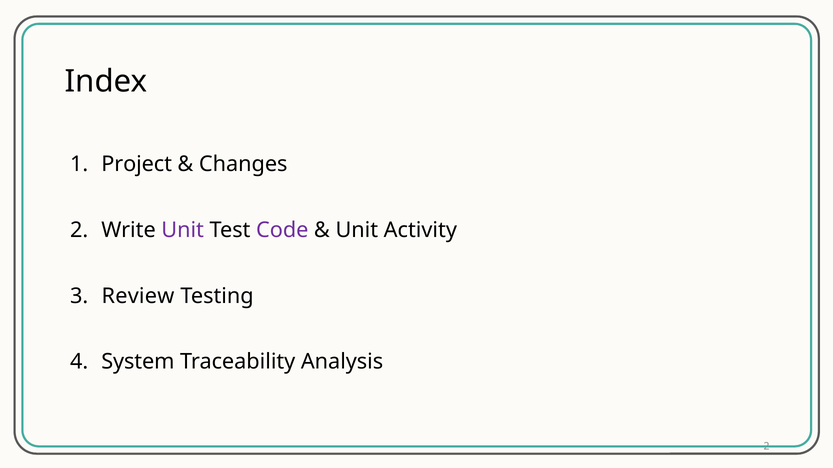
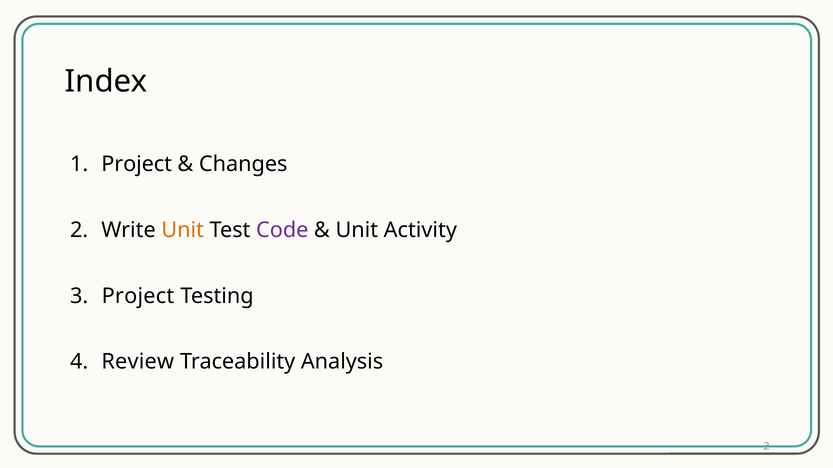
Unit at (183, 230) colour: purple -> orange
Review at (138, 296): Review -> Project
System: System -> Review
